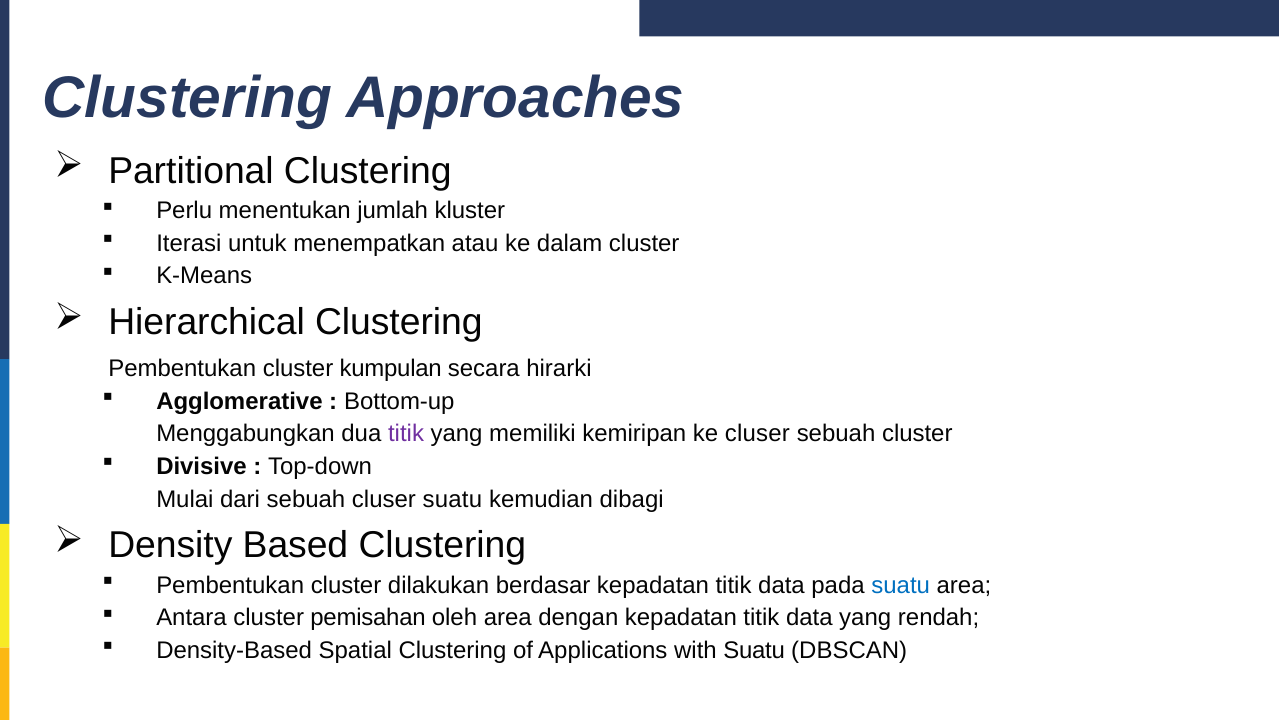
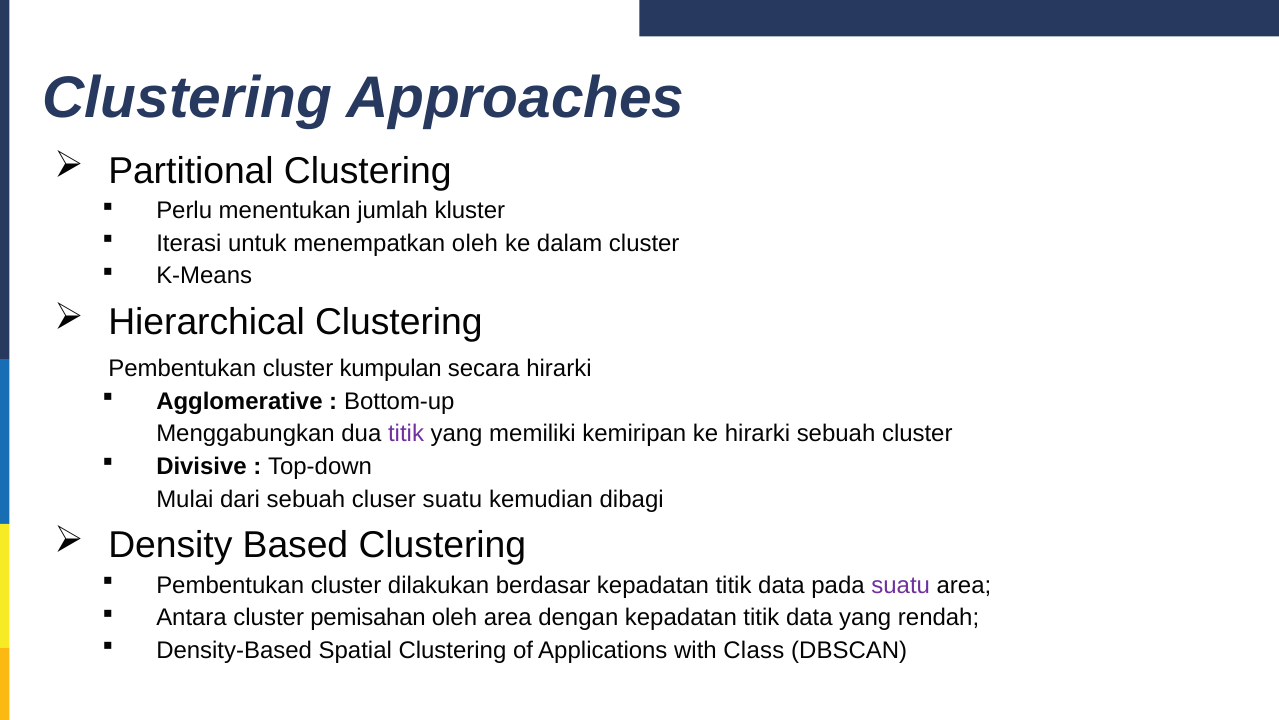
menempatkan atau: atau -> oleh
ke cluser: cluser -> hirarki
suatu at (901, 585) colour: blue -> purple
with Suatu: Suatu -> Class
